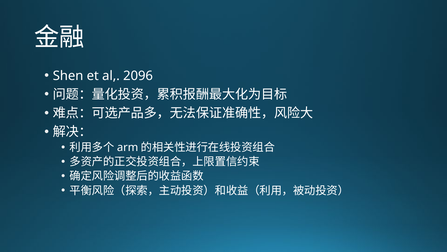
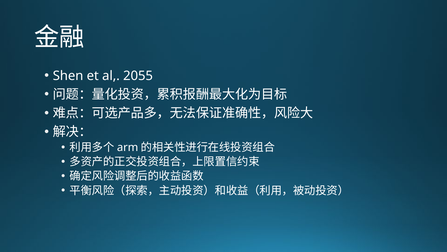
2096: 2096 -> 2055
